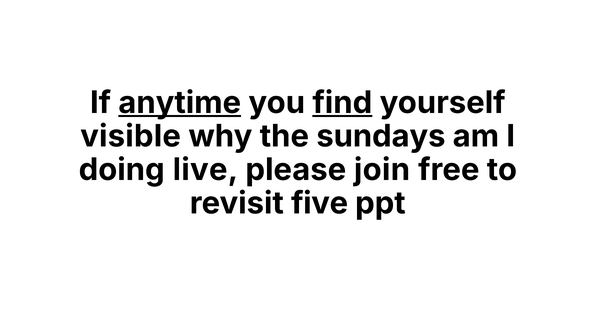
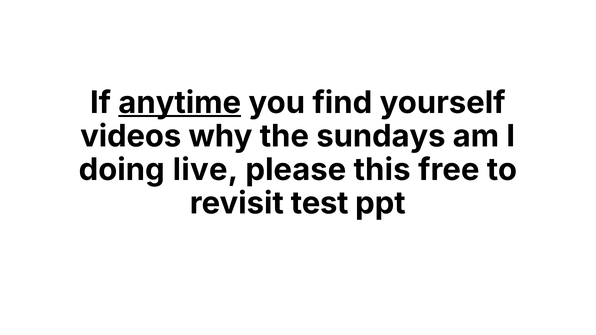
find underline: present -> none
visible: visible -> videos
join: join -> this
five: five -> test
